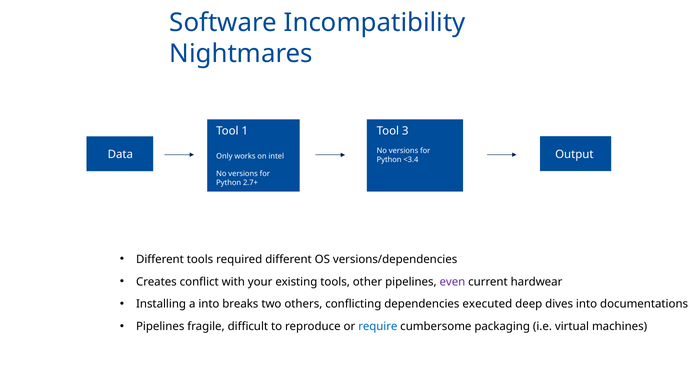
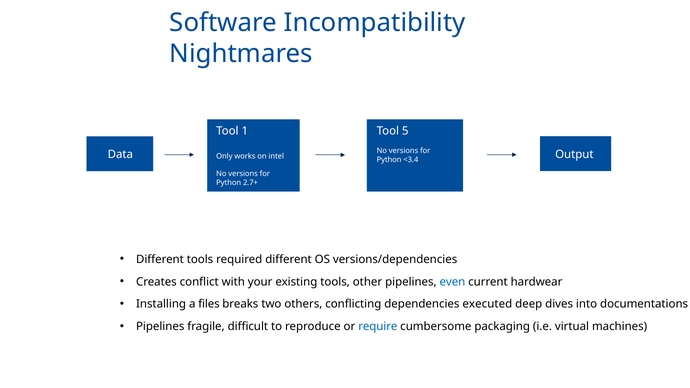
3: 3 -> 5
even colour: purple -> blue
a into: into -> files
